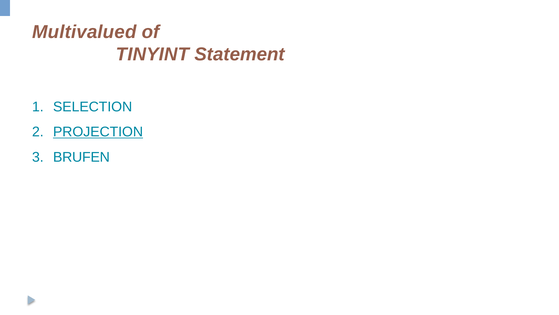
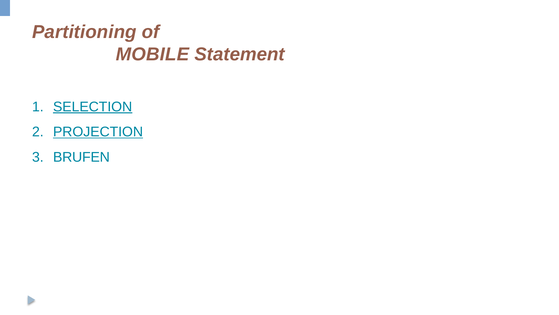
Multivalued: Multivalued -> Partitioning
TINYINT: TINYINT -> MOBILE
SELECTION underline: none -> present
